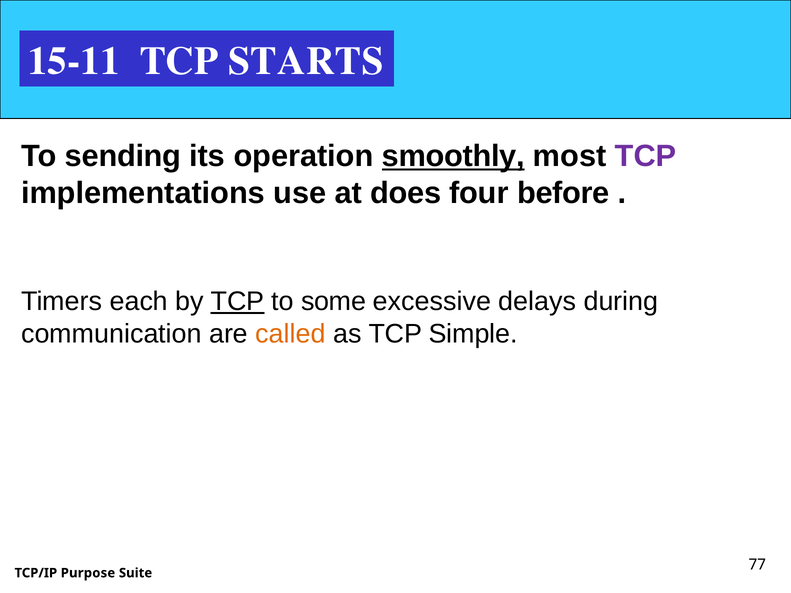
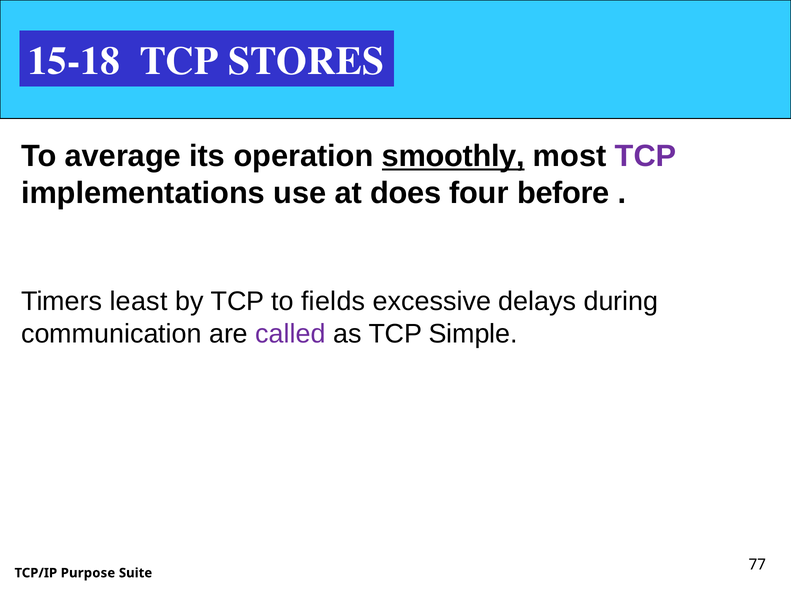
15-11: 15-11 -> 15-18
STARTS: STARTS -> STORES
sending: sending -> average
each: each -> least
TCP at (238, 302) underline: present -> none
some: some -> fields
called colour: orange -> purple
